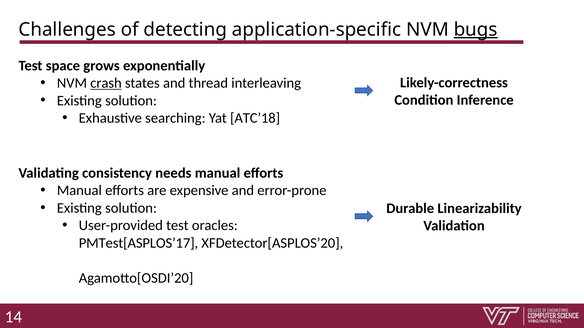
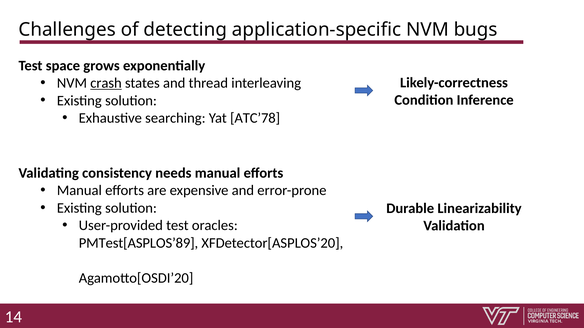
bugs underline: present -> none
ATC’18: ATC’18 -> ATC’78
PMTest[ASPLOS’17: PMTest[ASPLOS’17 -> PMTest[ASPLOS’89
